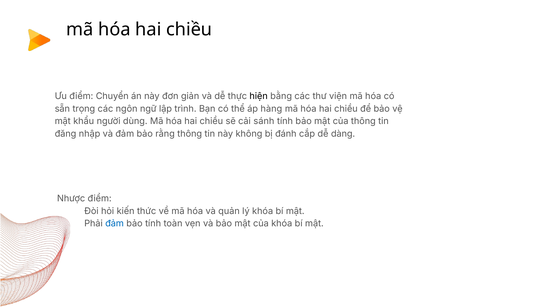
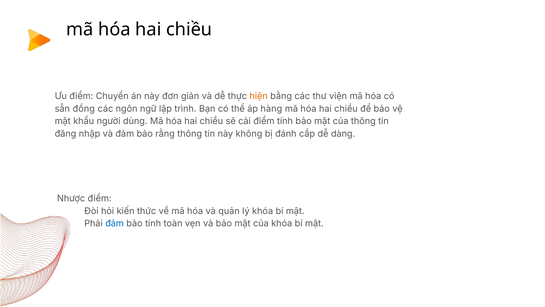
hiện colour: black -> orange
trọng: trọng -> đồng
cải sánh: sánh -> điểm
